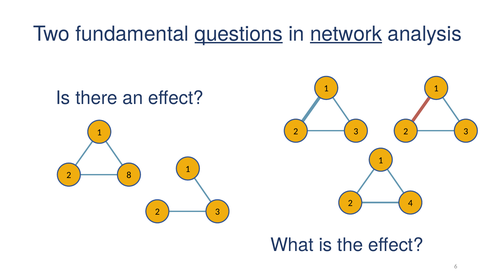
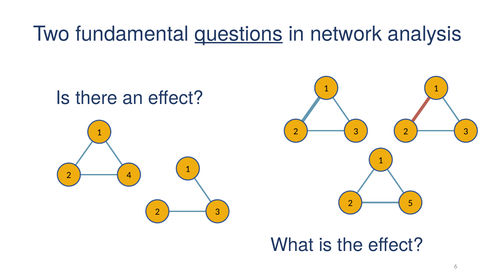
network underline: present -> none
8: 8 -> 4
4: 4 -> 5
